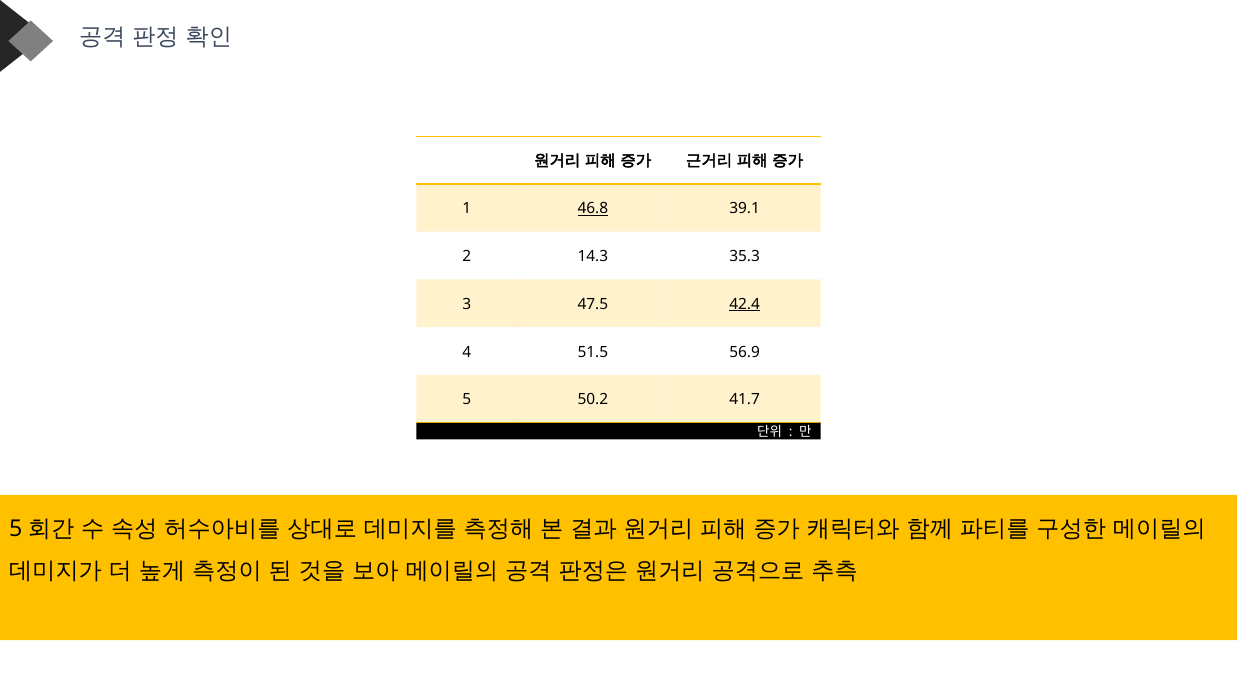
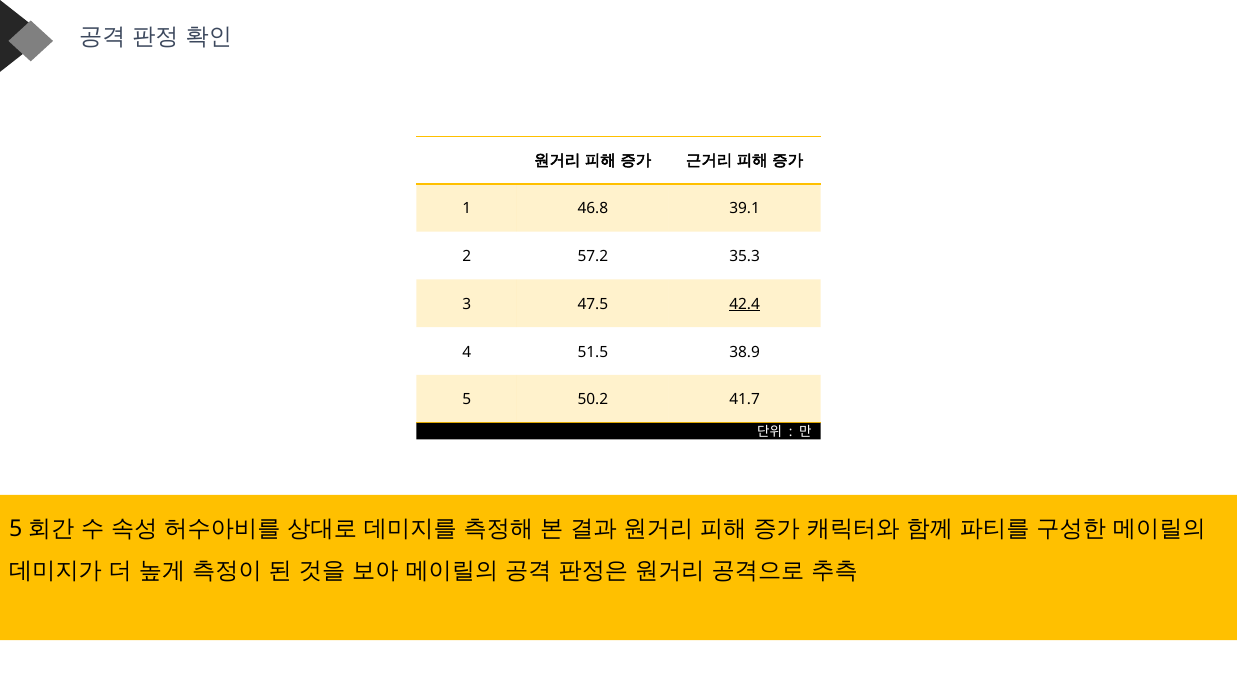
46.8 underline: present -> none
14.3: 14.3 -> 57.2
56.9: 56.9 -> 38.9
